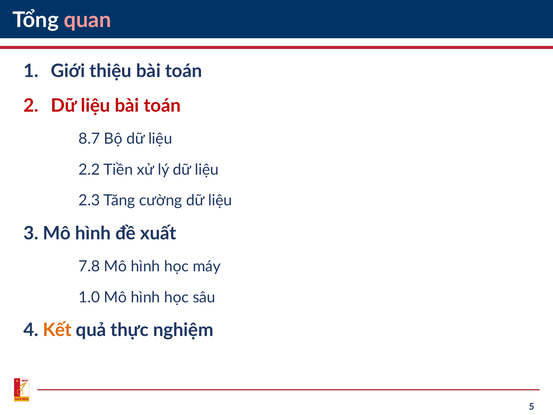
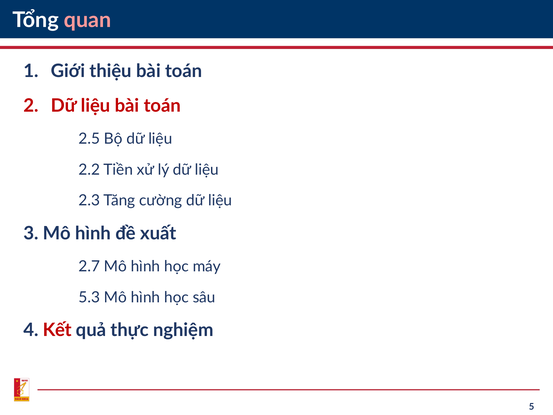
8.7: 8.7 -> 2.5
7.8: 7.8 -> 2.7
1.0: 1.0 -> 5.3
Kết colour: orange -> red
